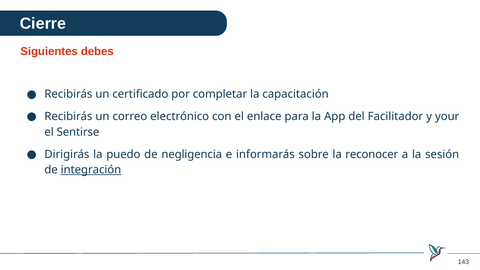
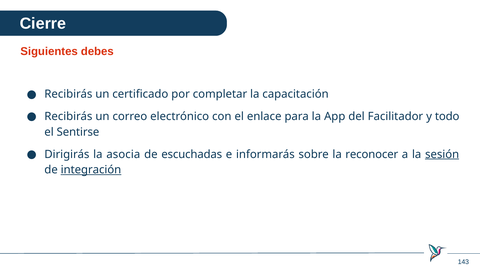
your: your -> todo
puedo: puedo -> asocia
negligencia: negligencia -> escuchadas
sesión underline: none -> present
